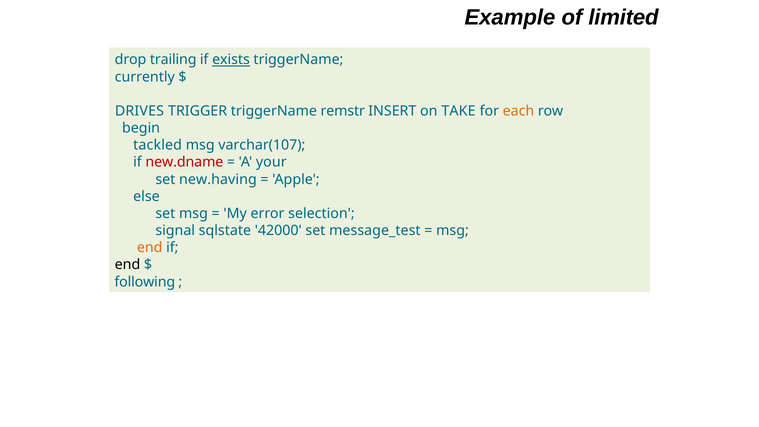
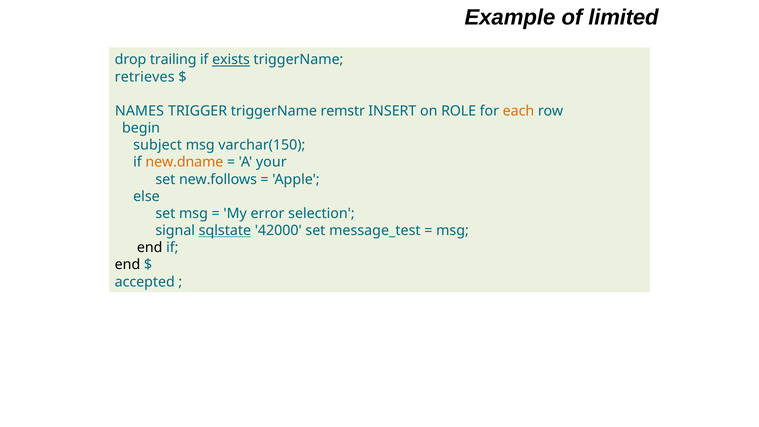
currently: currently -> retrieves
DRIVES: DRIVES -> NAMES
TAKE: TAKE -> ROLE
tackled: tackled -> subject
varchar(107: varchar(107 -> varchar(150
new.dname colour: red -> orange
new.having: new.having -> new.follows
sqlstate underline: none -> present
end at (150, 248) colour: orange -> black
following: following -> accepted
